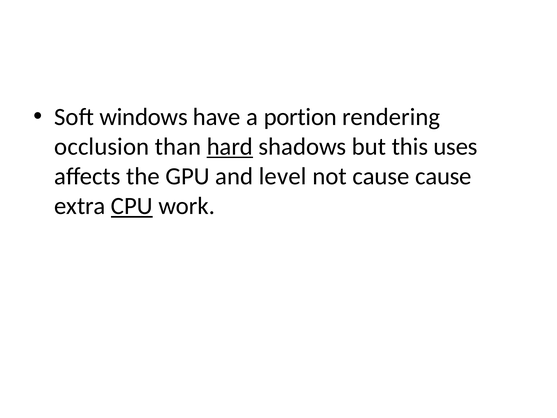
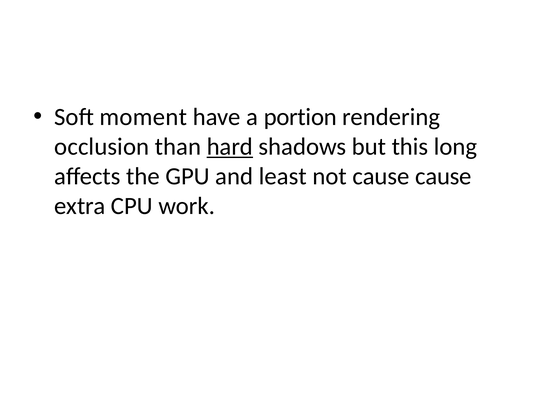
windows: windows -> moment
uses: uses -> long
level: level -> least
CPU underline: present -> none
